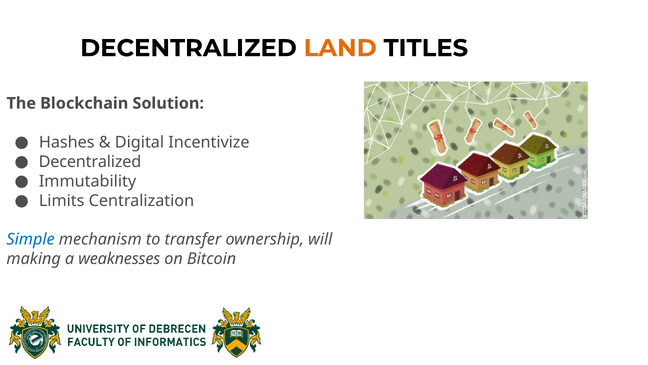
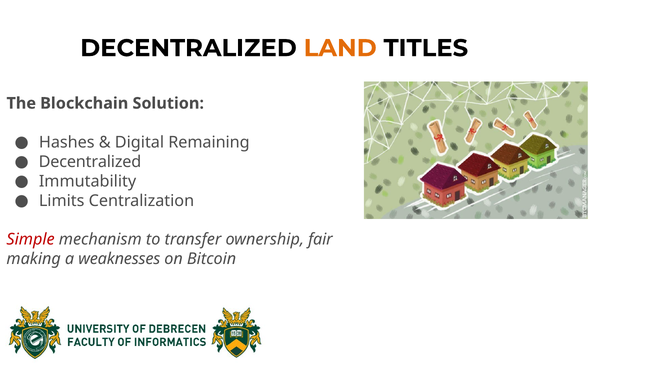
Incentivize: Incentivize -> Remaining
Simple colour: blue -> red
will: will -> fair
